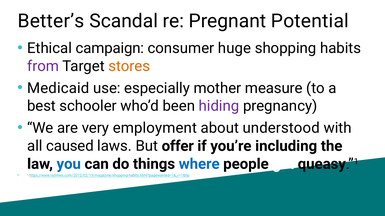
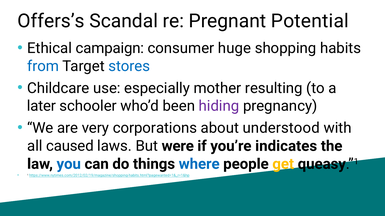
Better’s: Better’s -> Offers’s
from colour: purple -> blue
stores colour: orange -> blue
Medicaid: Medicaid -> Childcare
measure: measure -> resulting
best: best -> later
employment: employment -> corporations
offer: offer -> were
including: including -> indicates
get colour: white -> yellow
